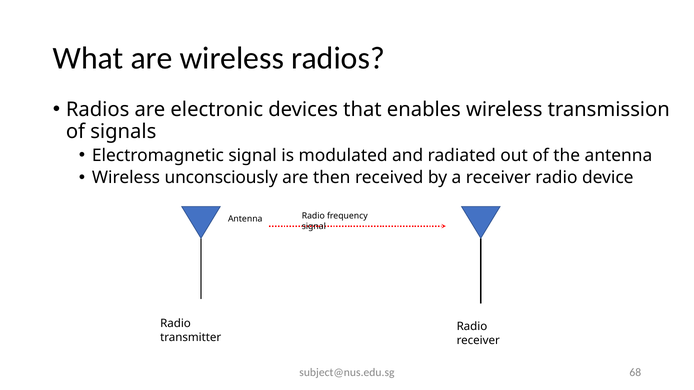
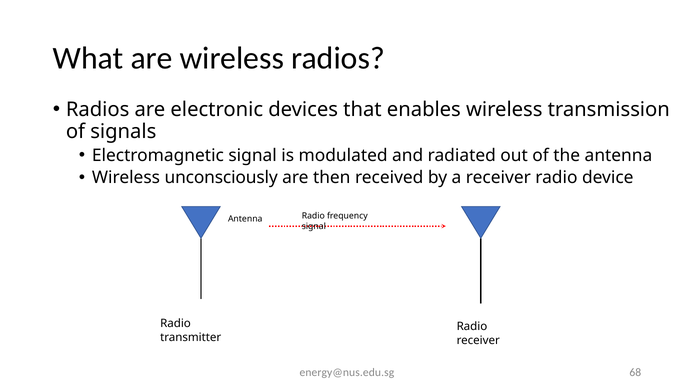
subject@nus.edu.sg: subject@nus.edu.sg -> energy@nus.edu.sg
